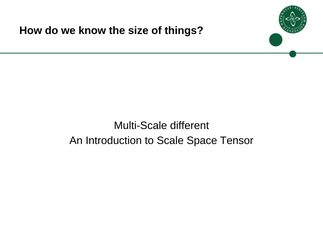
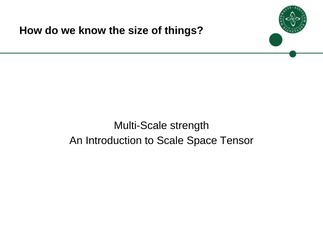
different: different -> strength
